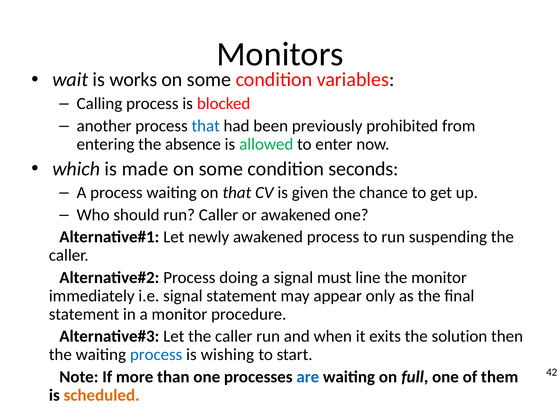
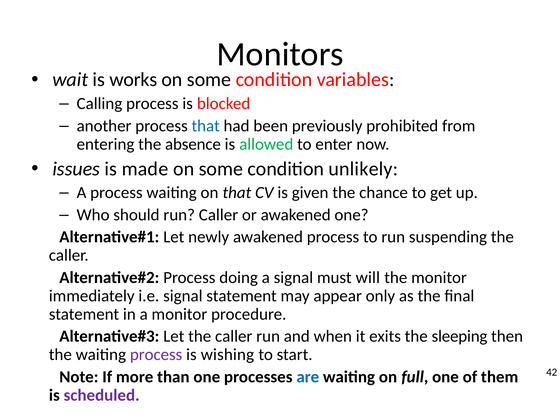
which: which -> issues
seconds: seconds -> unlikely
line: line -> will
solution: solution -> sleeping
process at (156, 355) colour: blue -> purple
scheduled colour: orange -> purple
